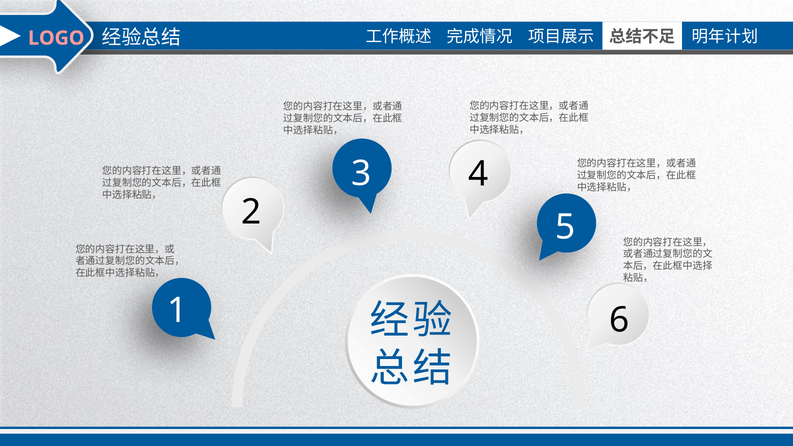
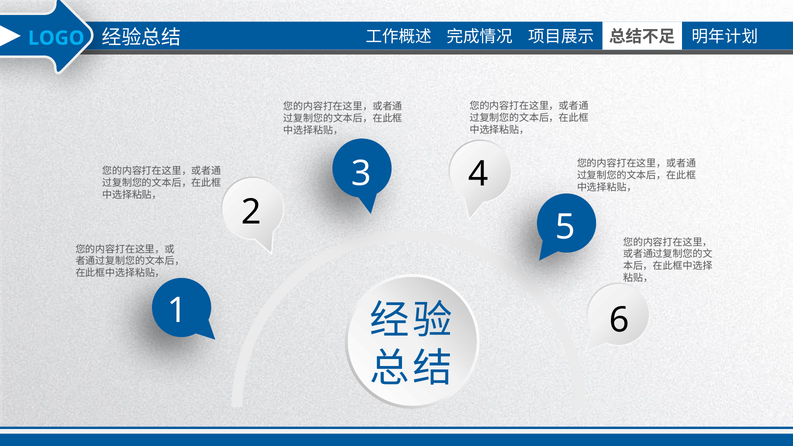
LOGO colour: pink -> light blue
